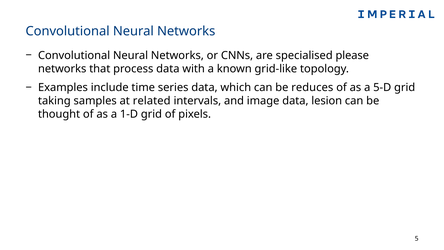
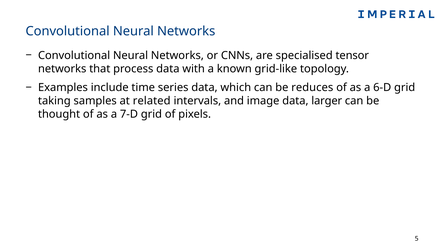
please: please -> tensor
5-D: 5-D -> 6-D
lesion: lesion -> larger
1-D: 1-D -> 7-D
